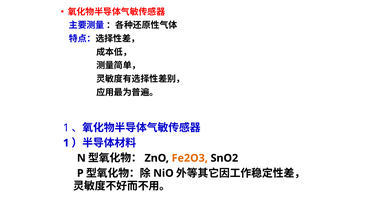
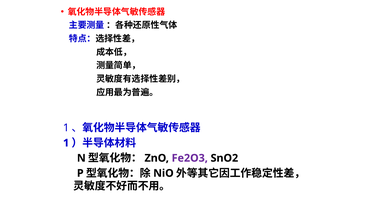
Fe2O3 colour: orange -> purple
